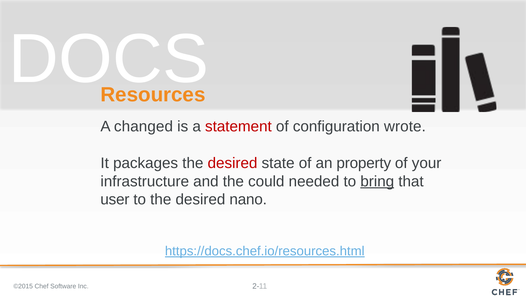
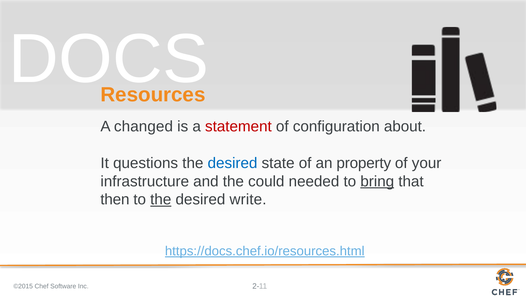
wrote: wrote -> about
packages: packages -> questions
desired at (233, 163) colour: red -> blue
user: user -> then
the at (161, 199) underline: none -> present
nano: nano -> write
